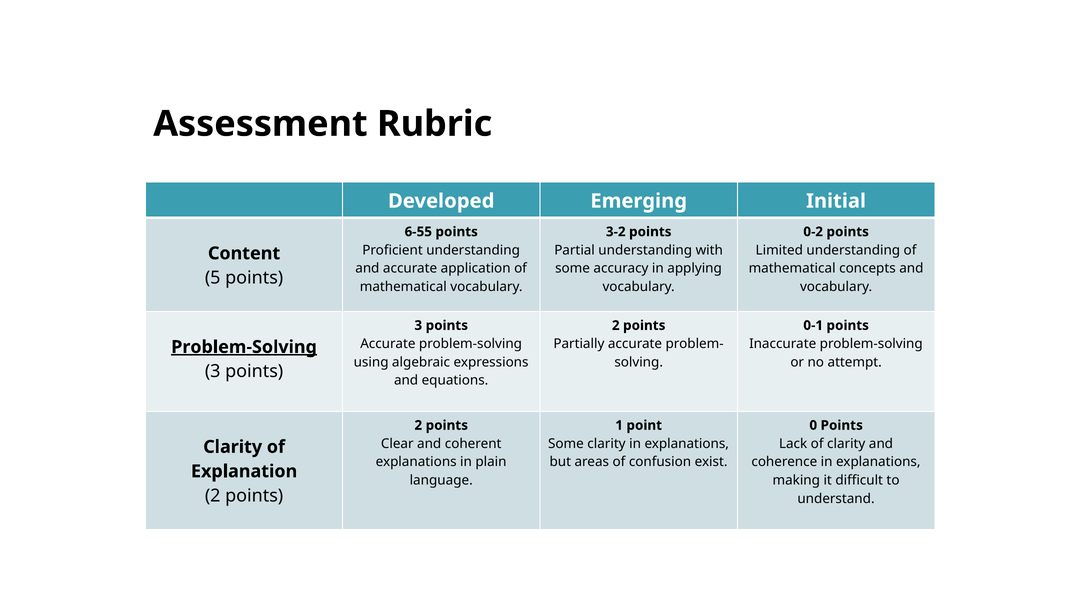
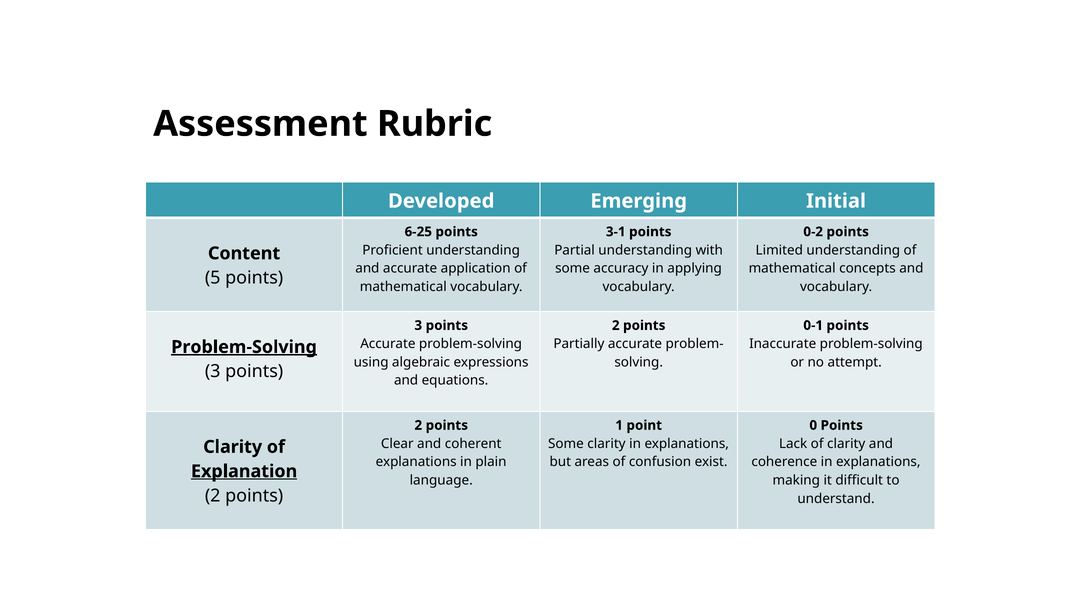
6-55: 6-55 -> 6-25
3-2: 3-2 -> 3-1
Explanation underline: none -> present
